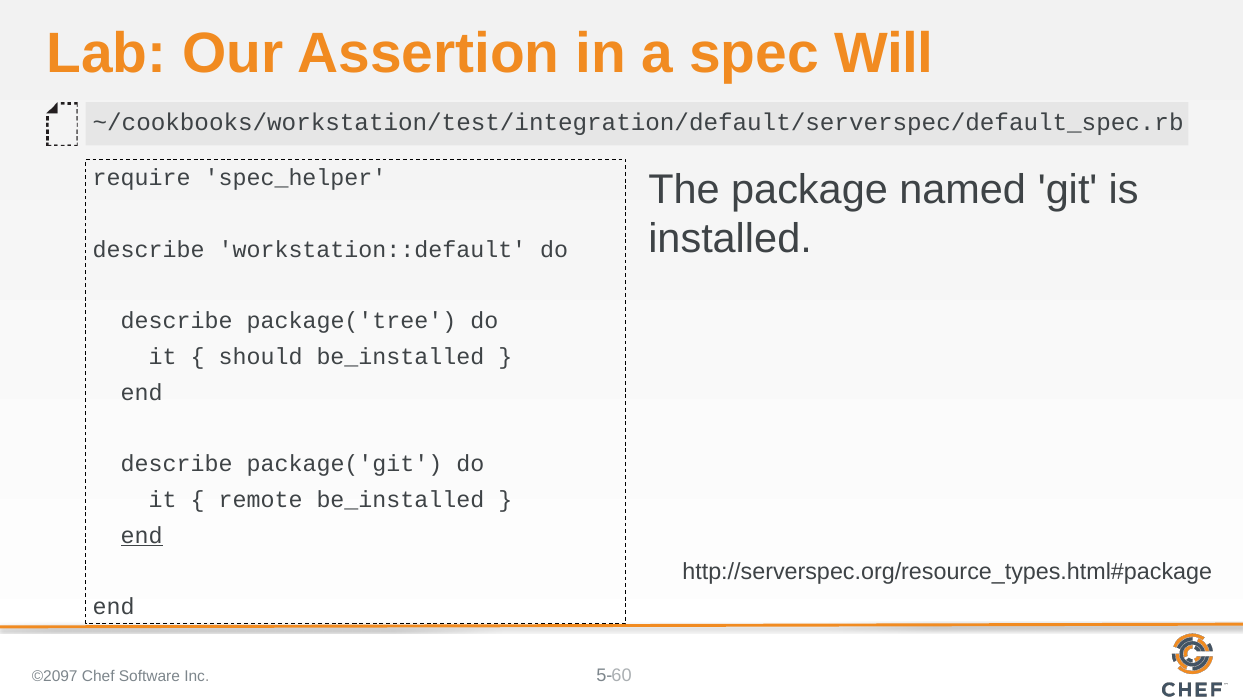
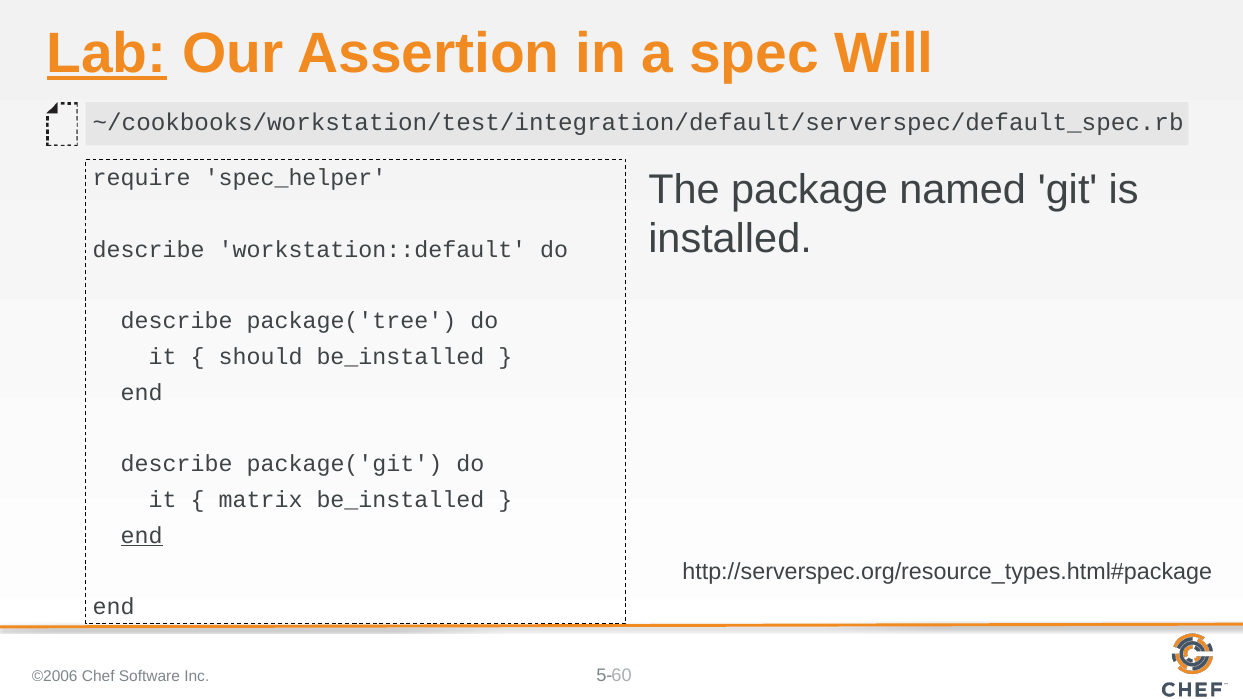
Lab underline: none -> present
remote: remote -> matrix
©2097: ©2097 -> ©2006
